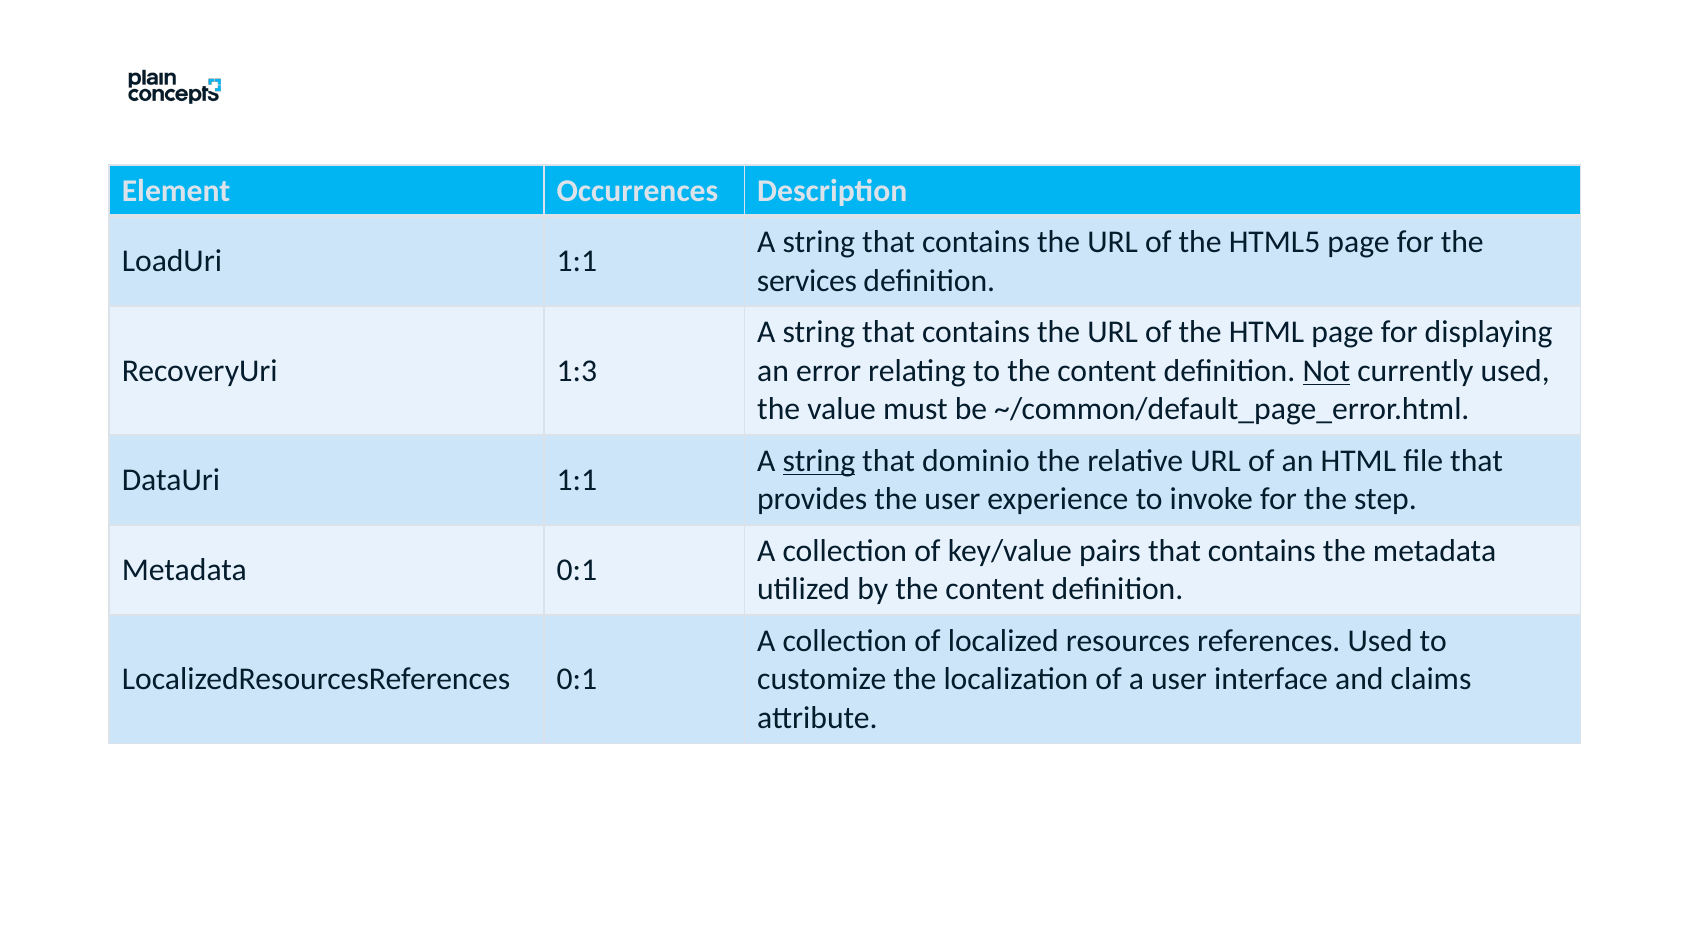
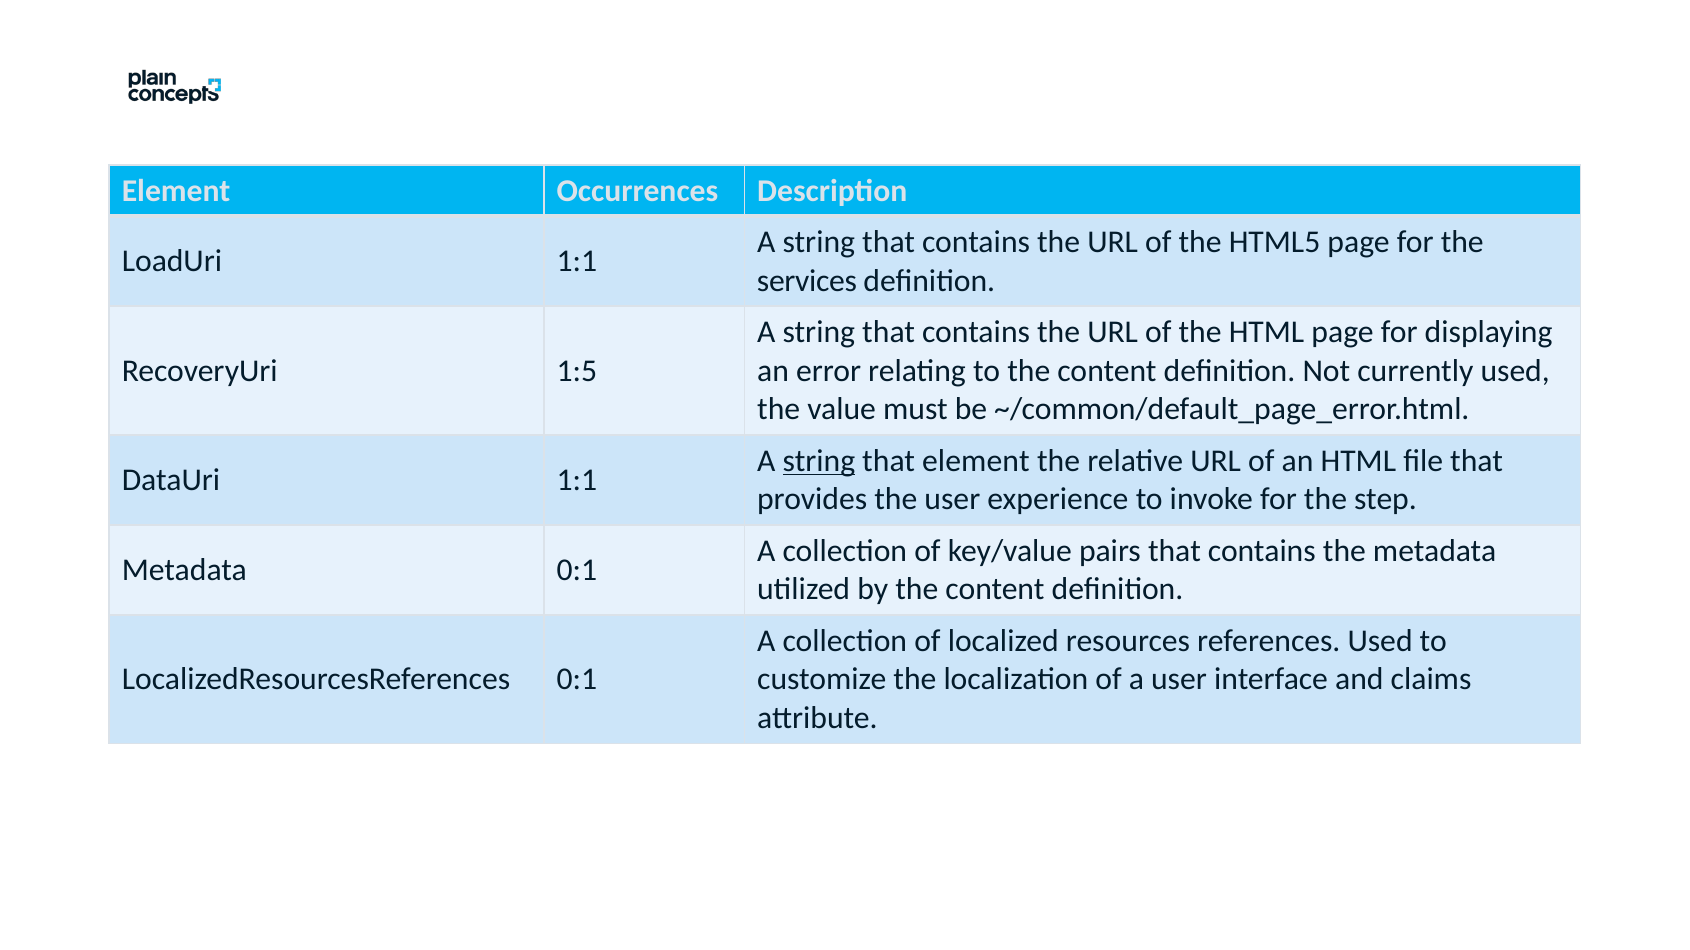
1:3: 1:3 -> 1:5
Not underline: present -> none
that dominio: dominio -> element
